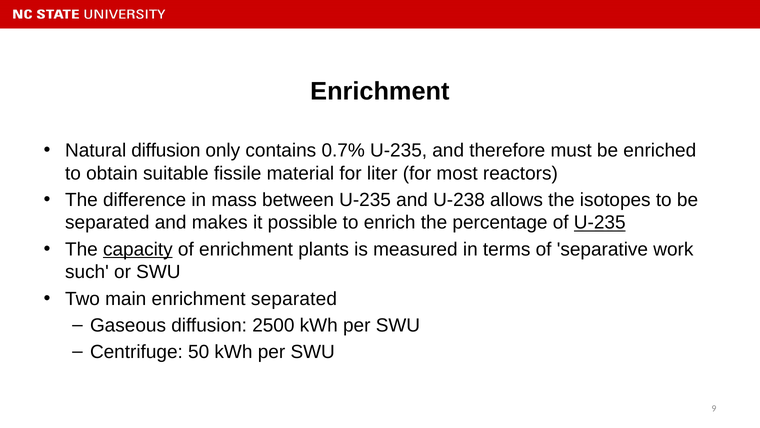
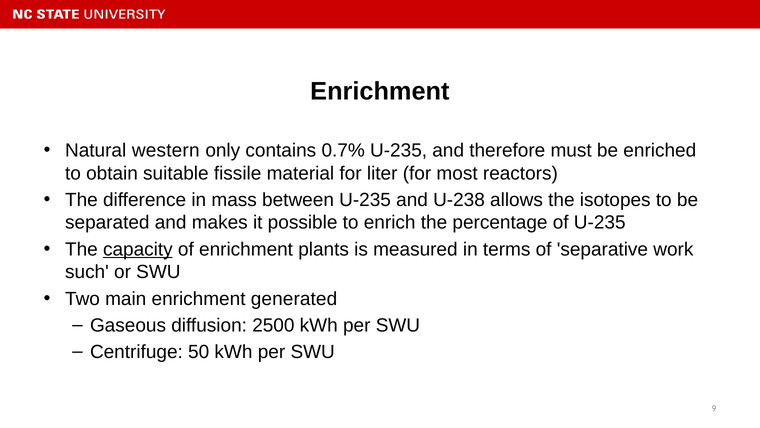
Natural diffusion: diffusion -> western
U-235 at (600, 222) underline: present -> none
enrichment separated: separated -> generated
